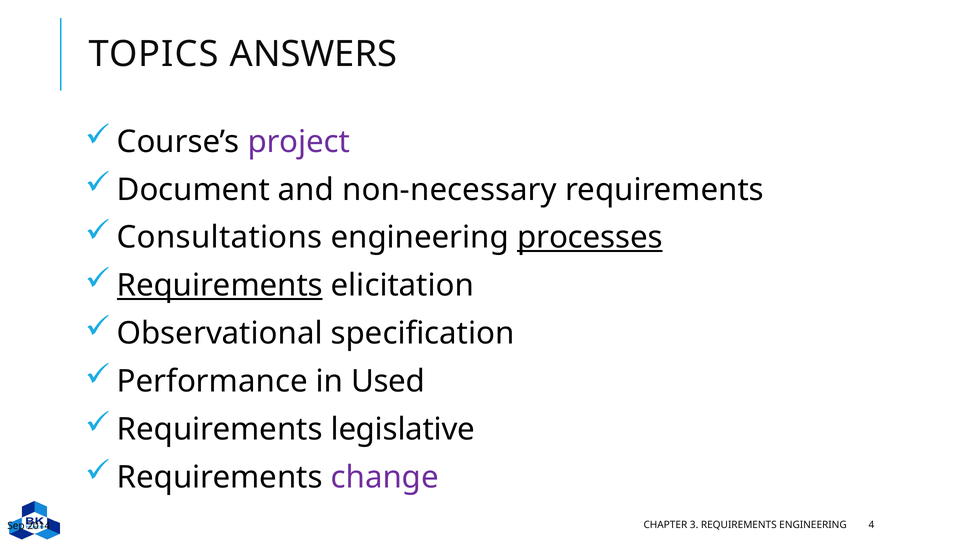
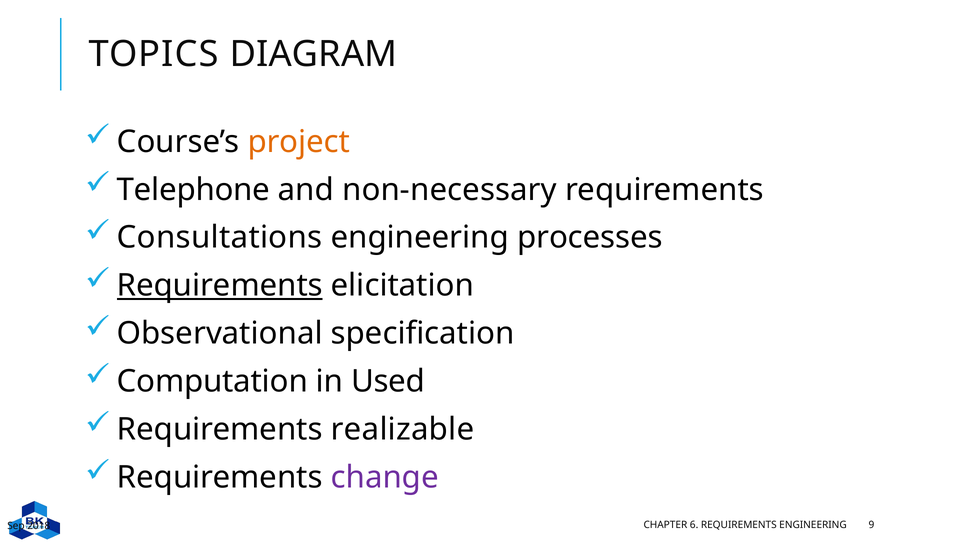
ANSWERS: ANSWERS -> DIAGRAM
project colour: purple -> orange
Document: Document -> Telephone
processes underline: present -> none
Performance: Performance -> Computation
legislative: legislative -> realizable
3: 3 -> 6
4: 4 -> 9
2014: 2014 -> 2018
